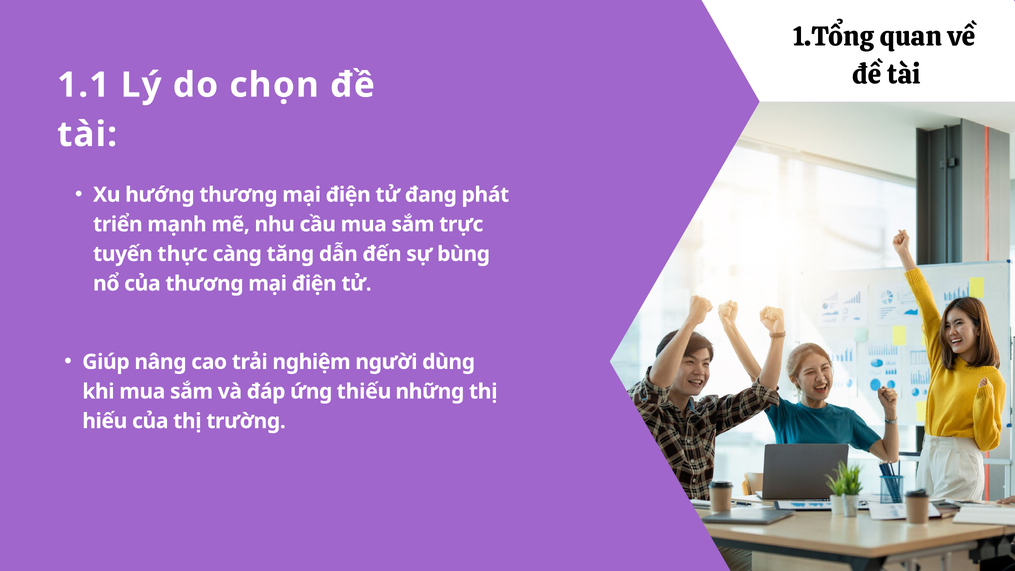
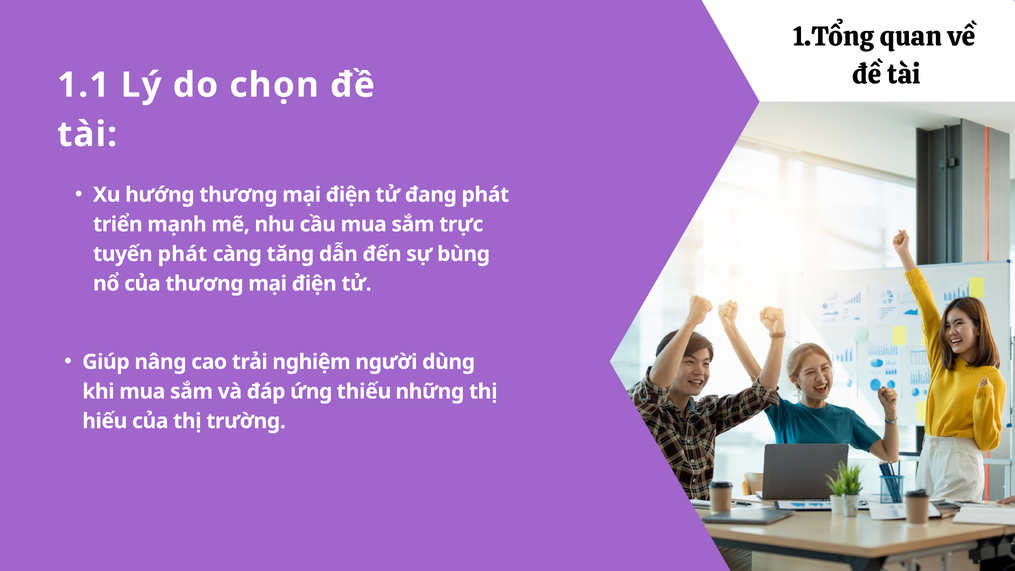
tuyến thực: thực -> phát
